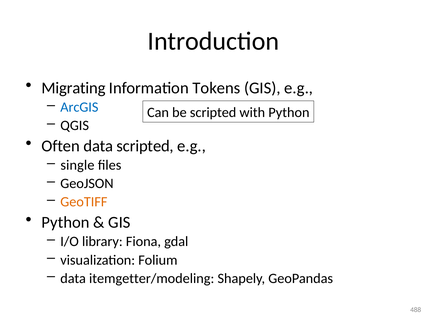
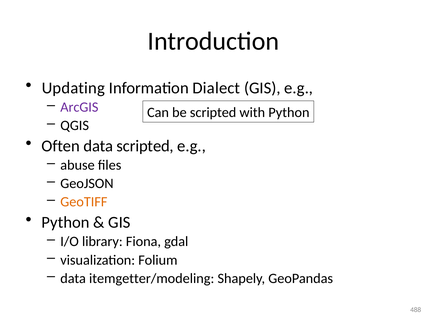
Migrating: Migrating -> Updating
Tokens: Tokens -> Dialect
ArcGIS colour: blue -> purple
single: single -> abuse
